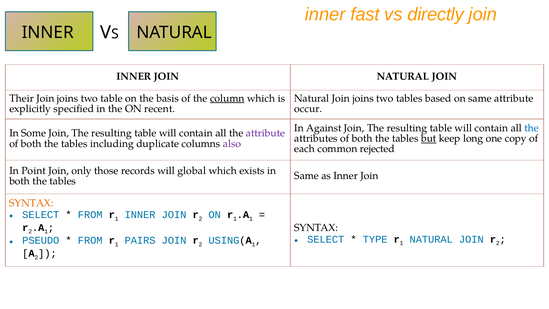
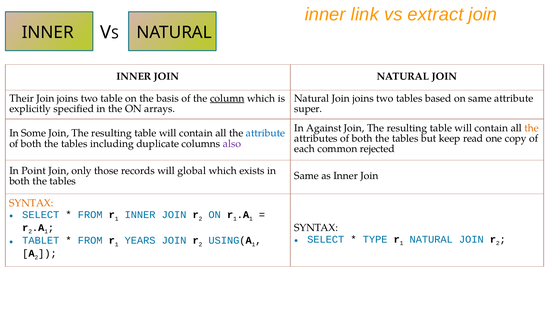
fast: fast -> link
directly: directly -> extract
recent: recent -> arrays
occur: occur -> super
the at (532, 128) colour: blue -> orange
attribute at (266, 133) colour: purple -> blue
but underline: present -> none
long: long -> read
PSEUDO: PSEUDO -> TABLET
PAIRS: PAIRS -> YEARS
